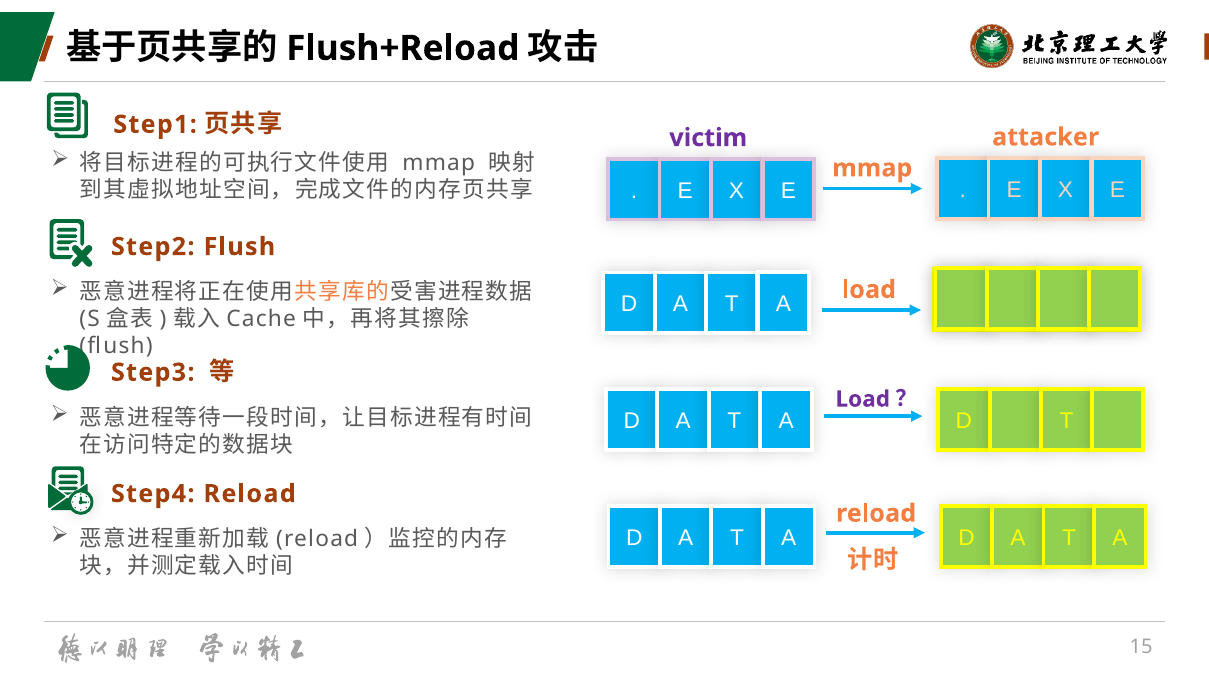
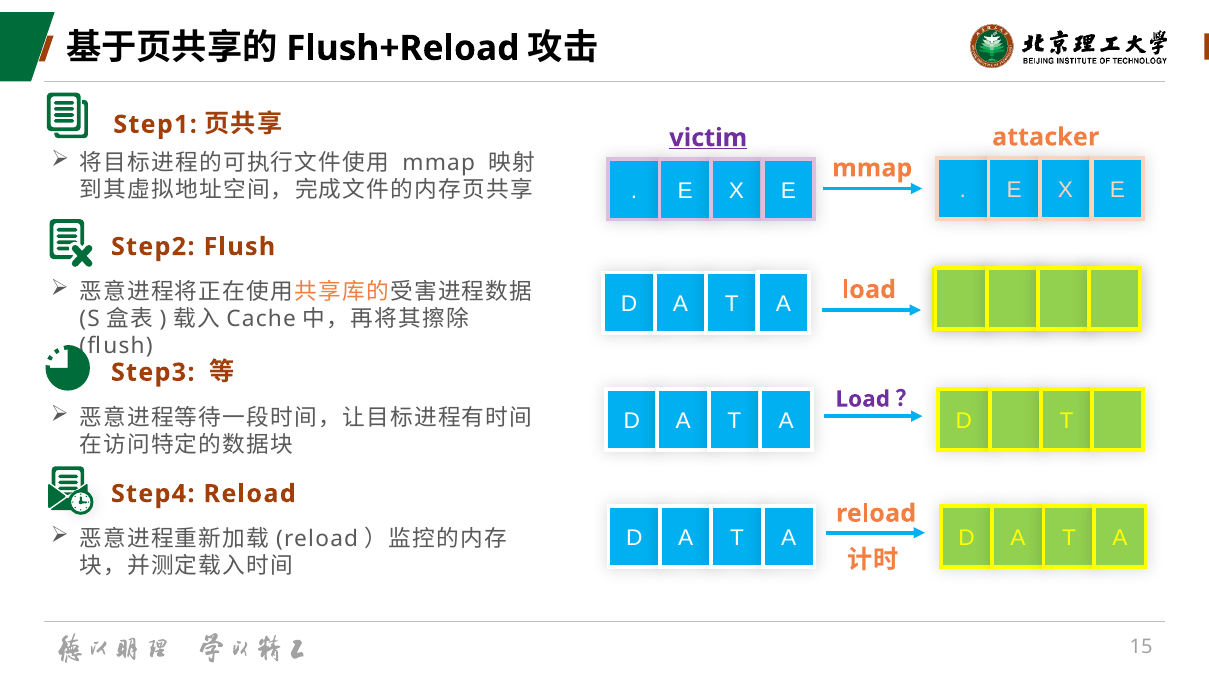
victim underline: none -> present
